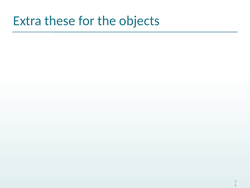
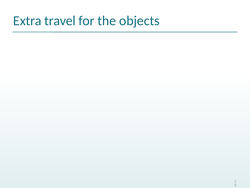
these: these -> travel
